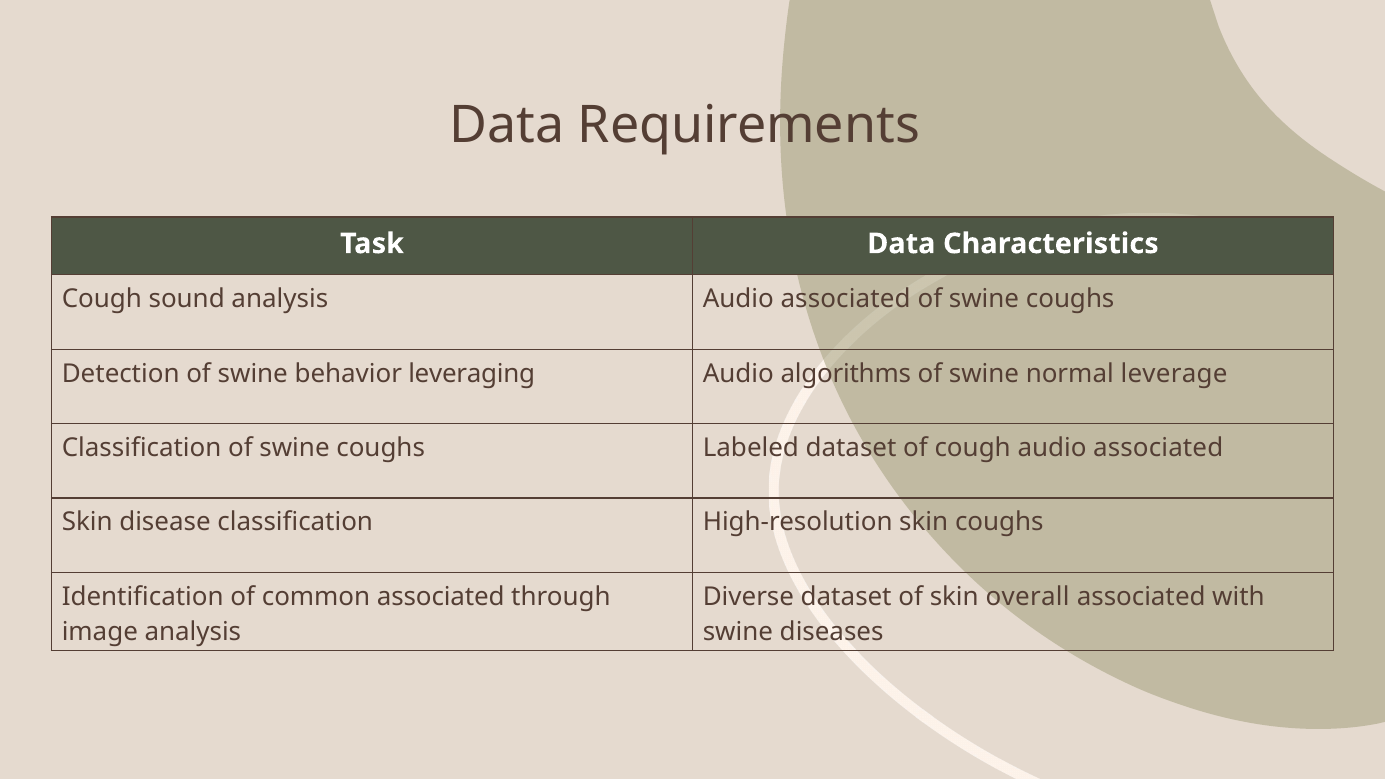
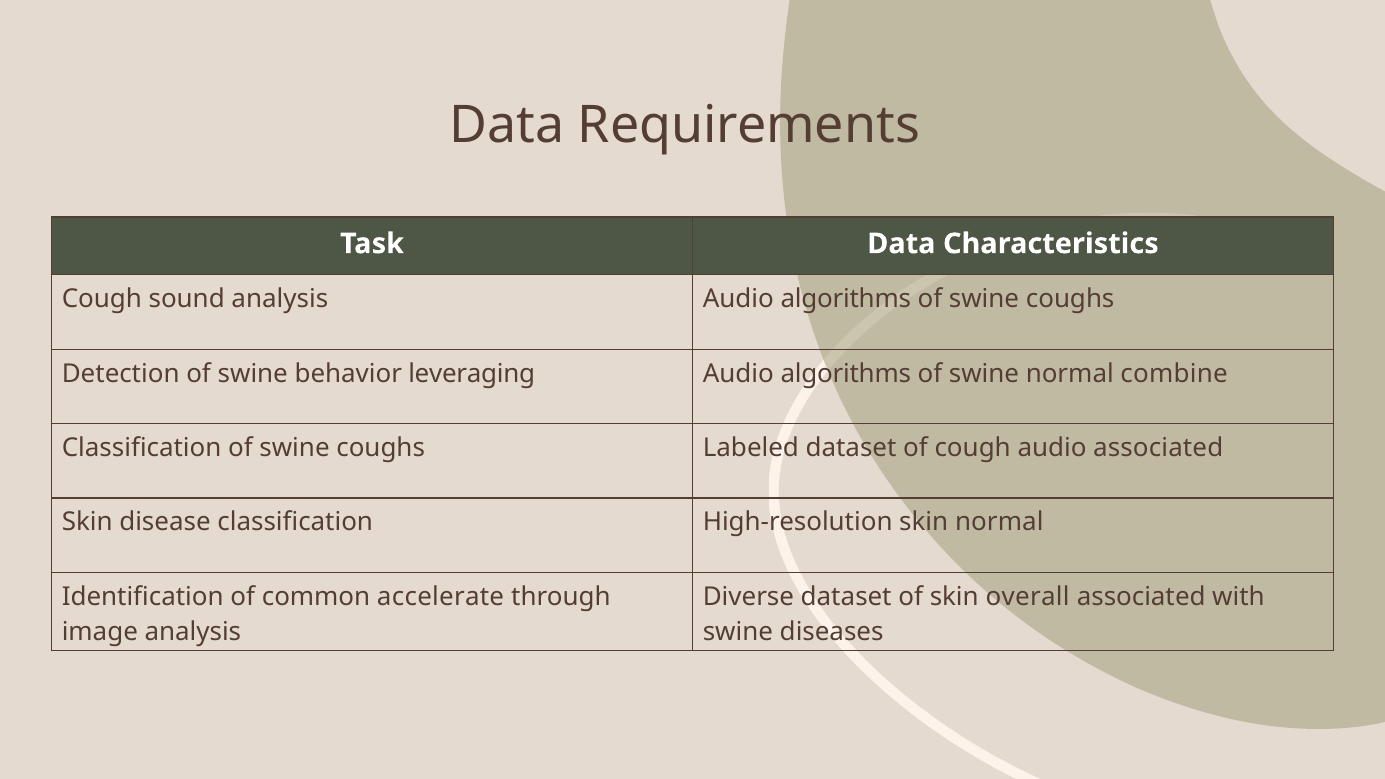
analysis Audio associated: associated -> algorithms
leverage: leverage -> combine
skin coughs: coughs -> normal
common associated: associated -> accelerate
